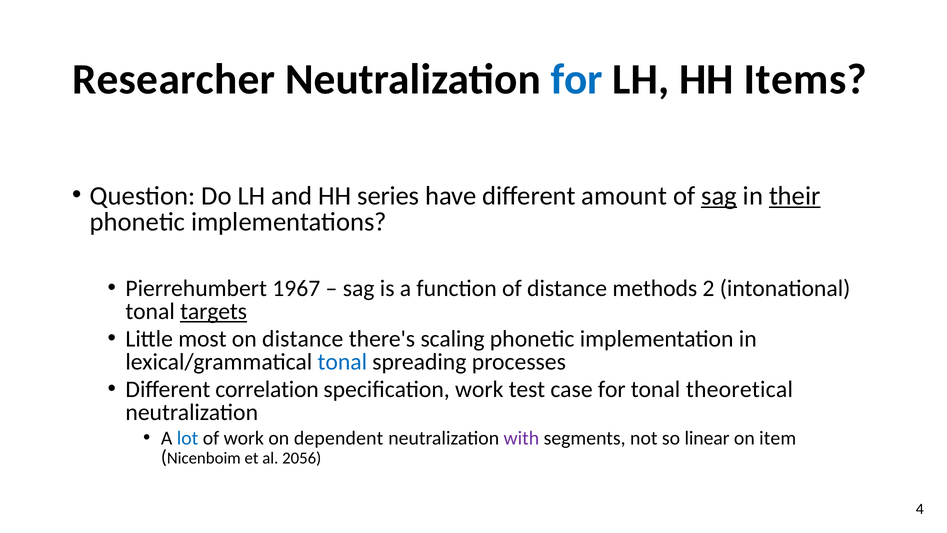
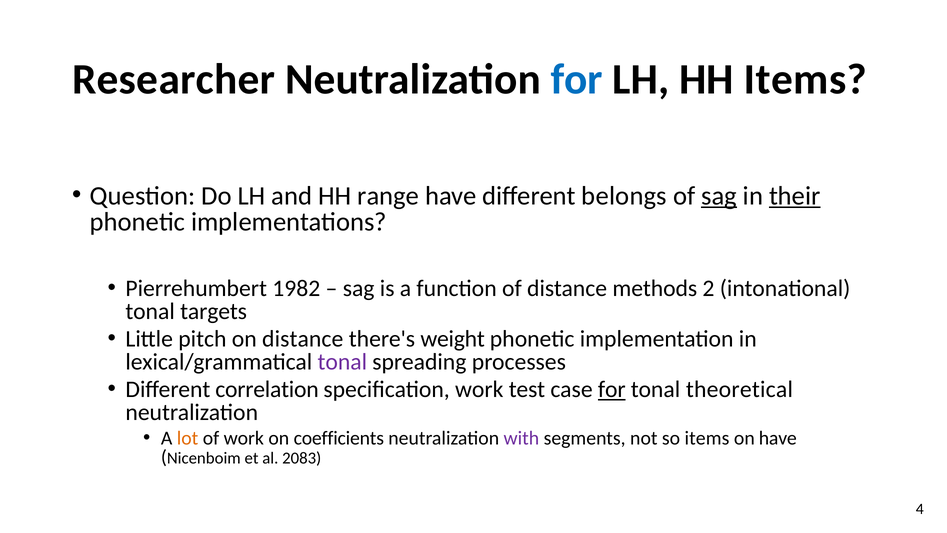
series: series -> range
amount: amount -> belongs
1967: 1967 -> 1982
targets underline: present -> none
most: most -> pitch
scaling: scaling -> weight
tonal at (342, 362) colour: blue -> purple
for at (612, 389) underline: none -> present
lot colour: blue -> orange
dependent: dependent -> coefficients
so linear: linear -> items
on item: item -> have
2056: 2056 -> 2083
